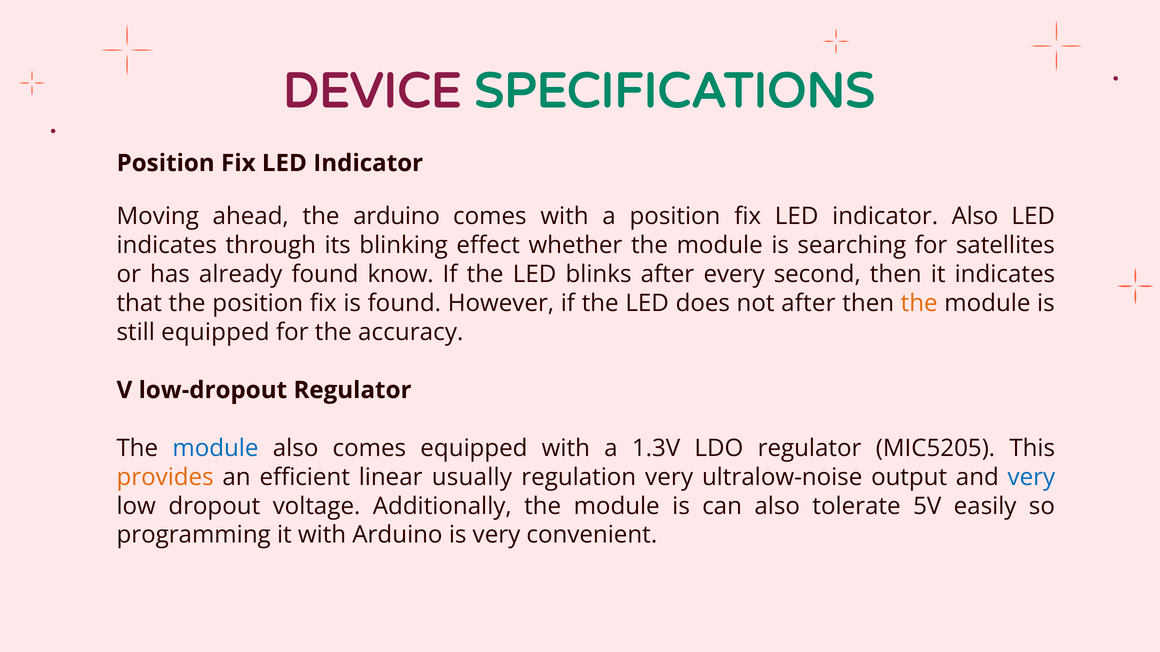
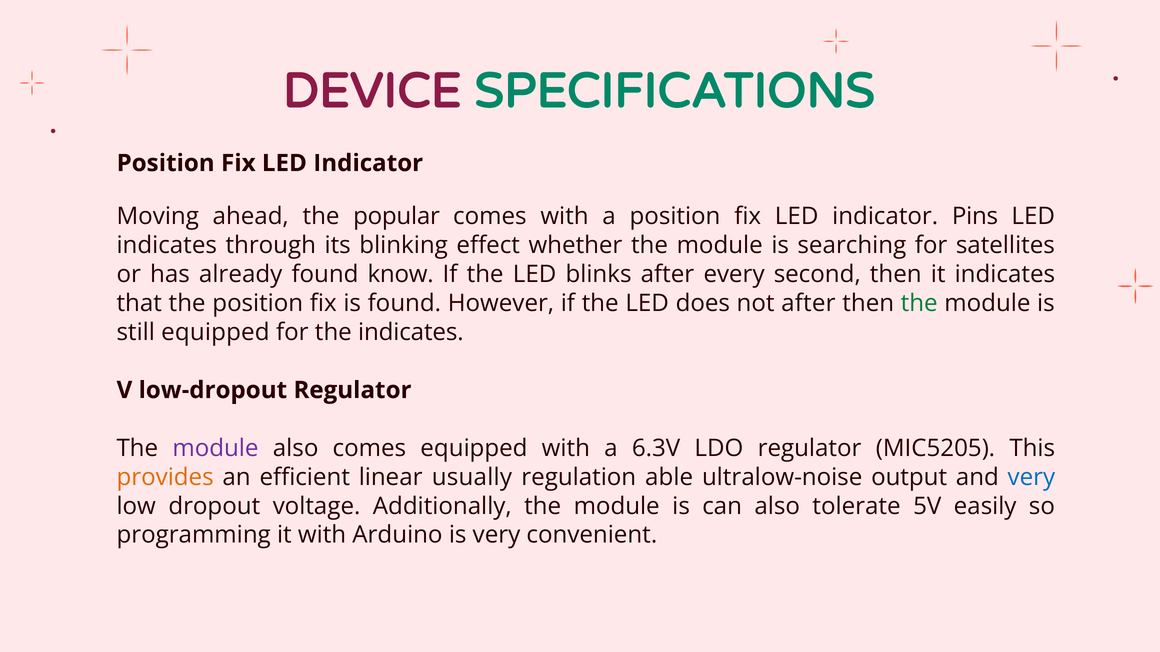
the arduino: arduino -> popular
indicator Also: Also -> Pins
the at (919, 303) colour: orange -> green
the accuracy: accuracy -> indicates
module at (215, 448) colour: blue -> purple
1.3V: 1.3V -> 6.3V
regulation very: very -> able
